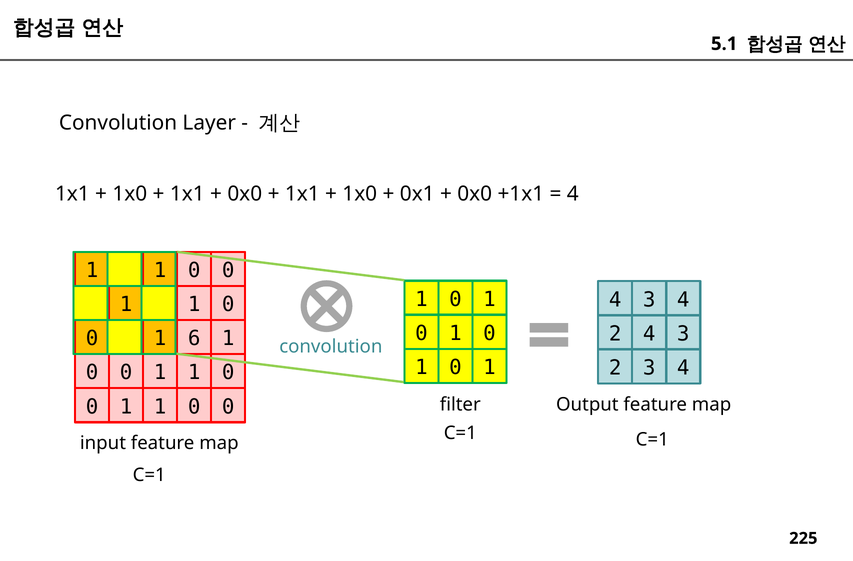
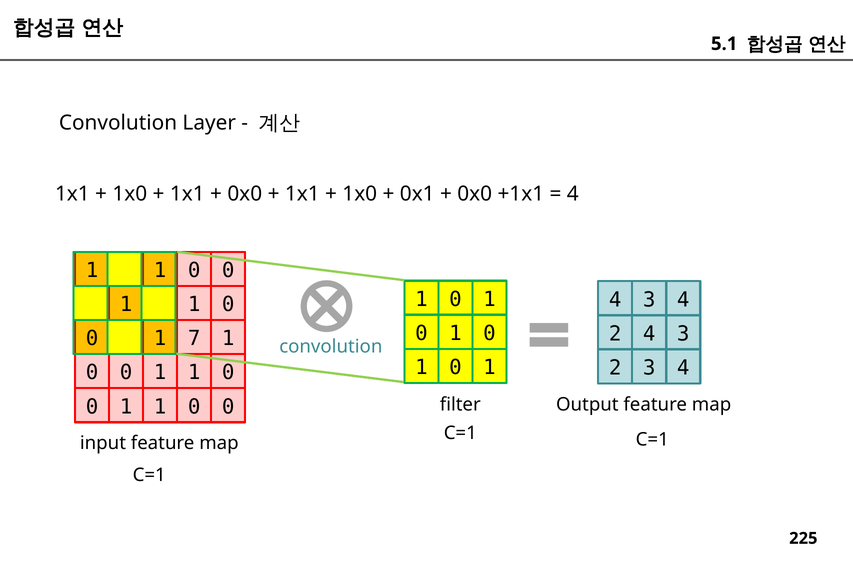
6: 6 -> 7
